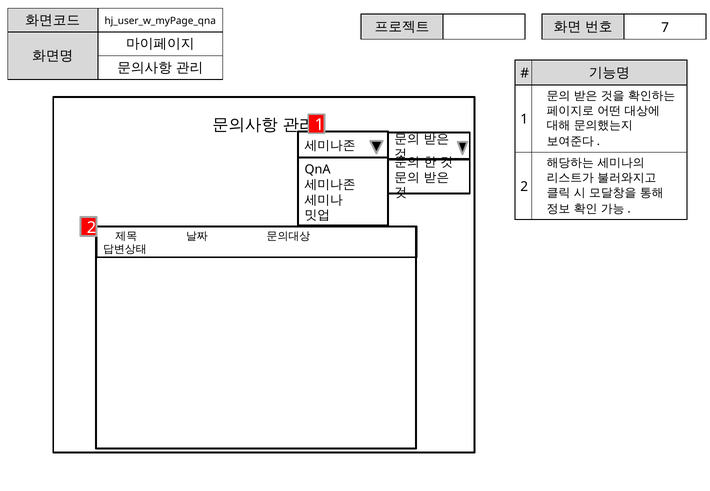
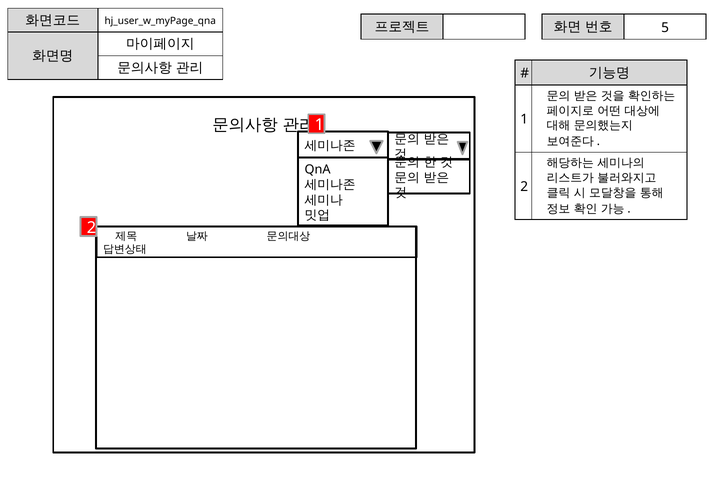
7: 7 -> 5
